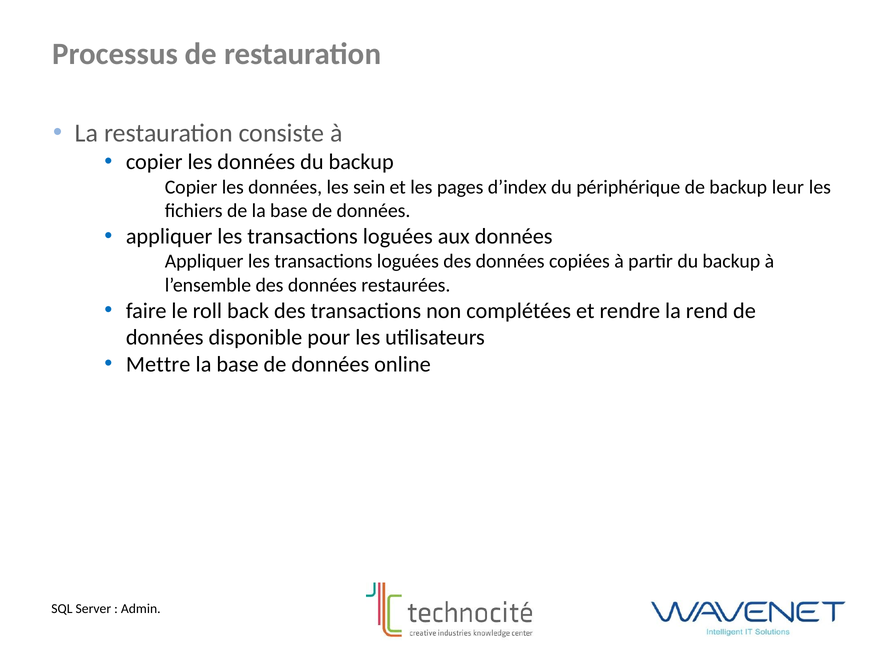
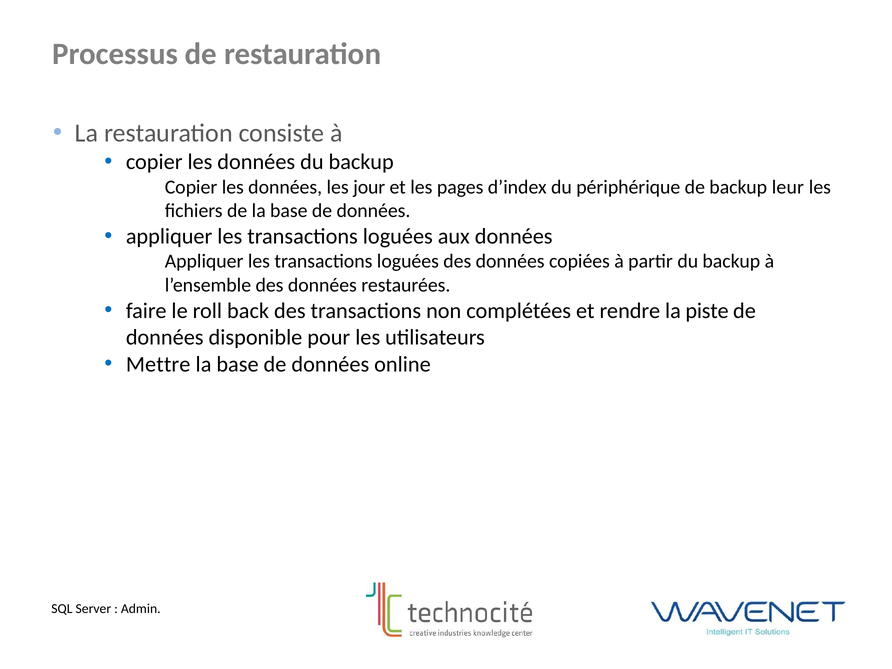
sein: sein -> jour
rend: rend -> piste
